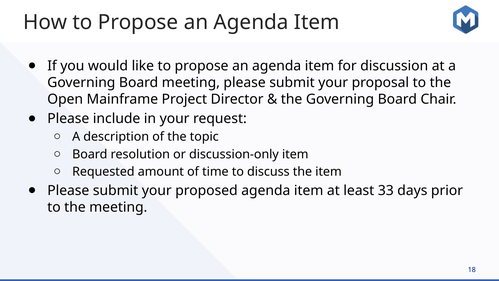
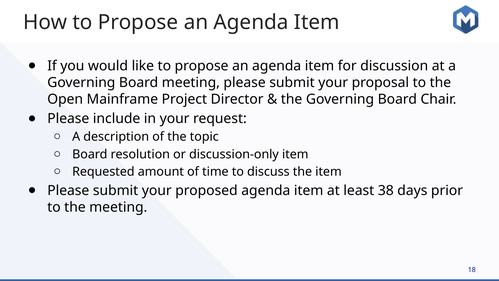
33: 33 -> 38
